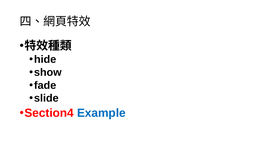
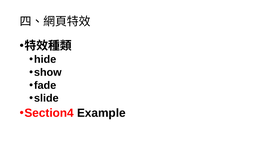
Example colour: blue -> black
